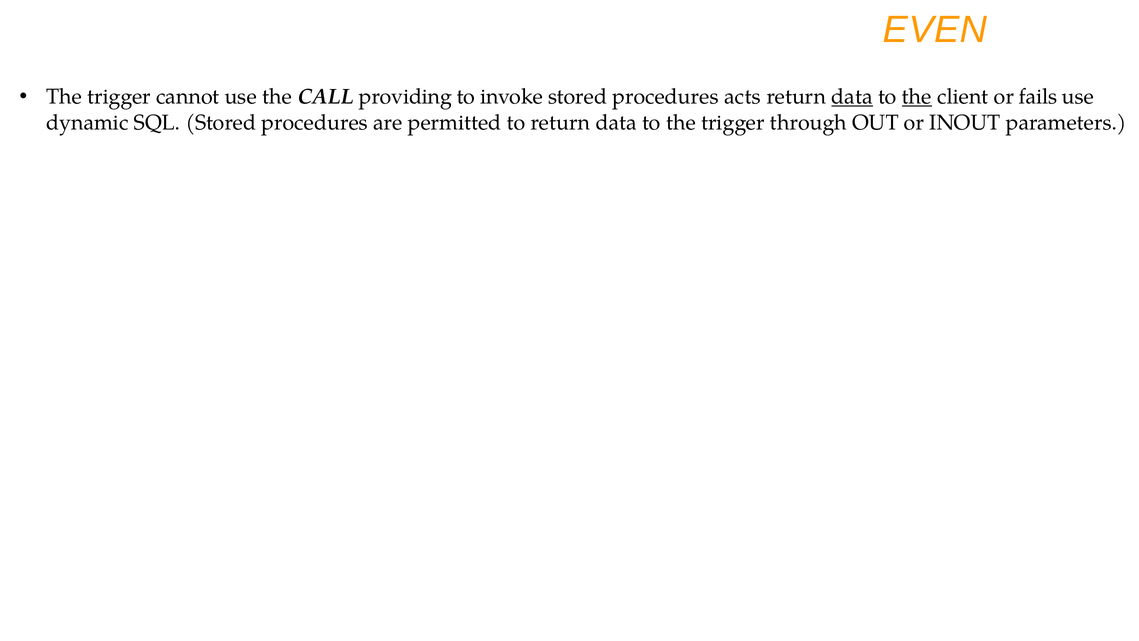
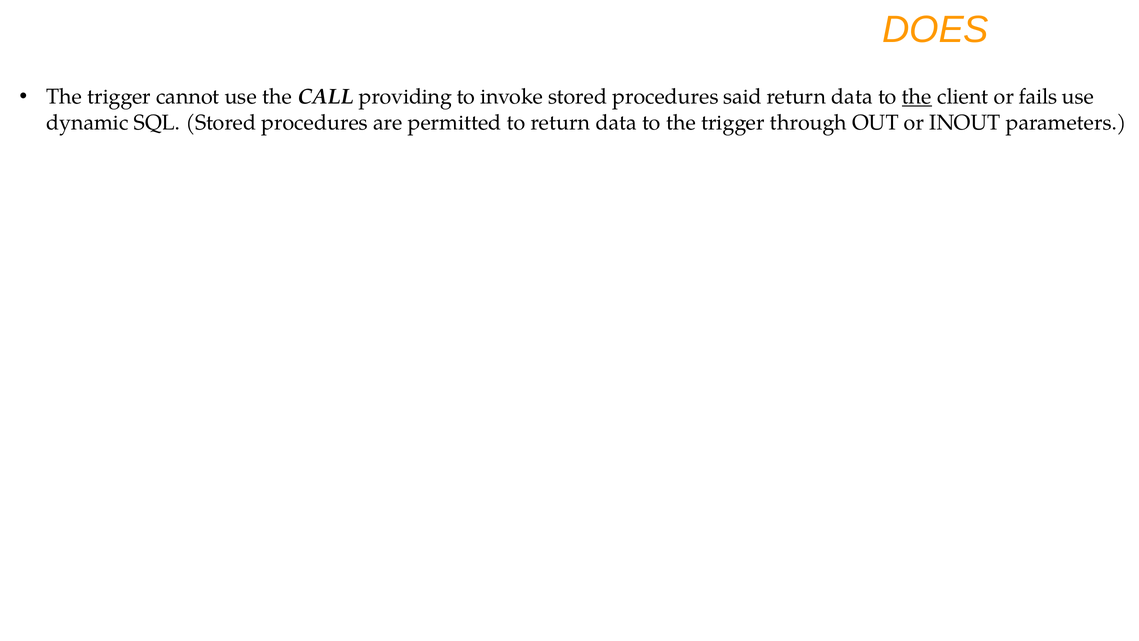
EVEN: EVEN -> DOES
acts: acts -> said
data at (852, 97) underline: present -> none
